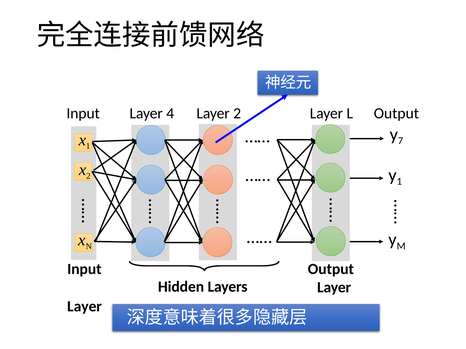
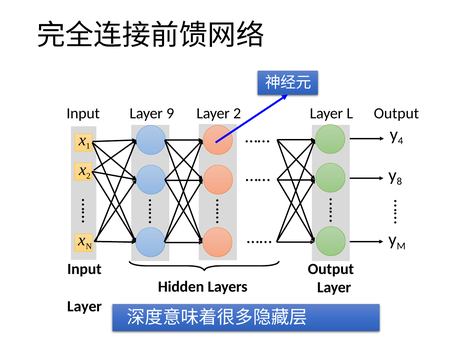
4: 4 -> 9
7: 7 -> 4
1 at (399, 182): 1 -> 8
